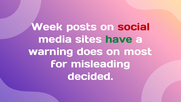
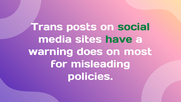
Week: Week -> Trans
social colour: red -> green
decided: decided -> policies
